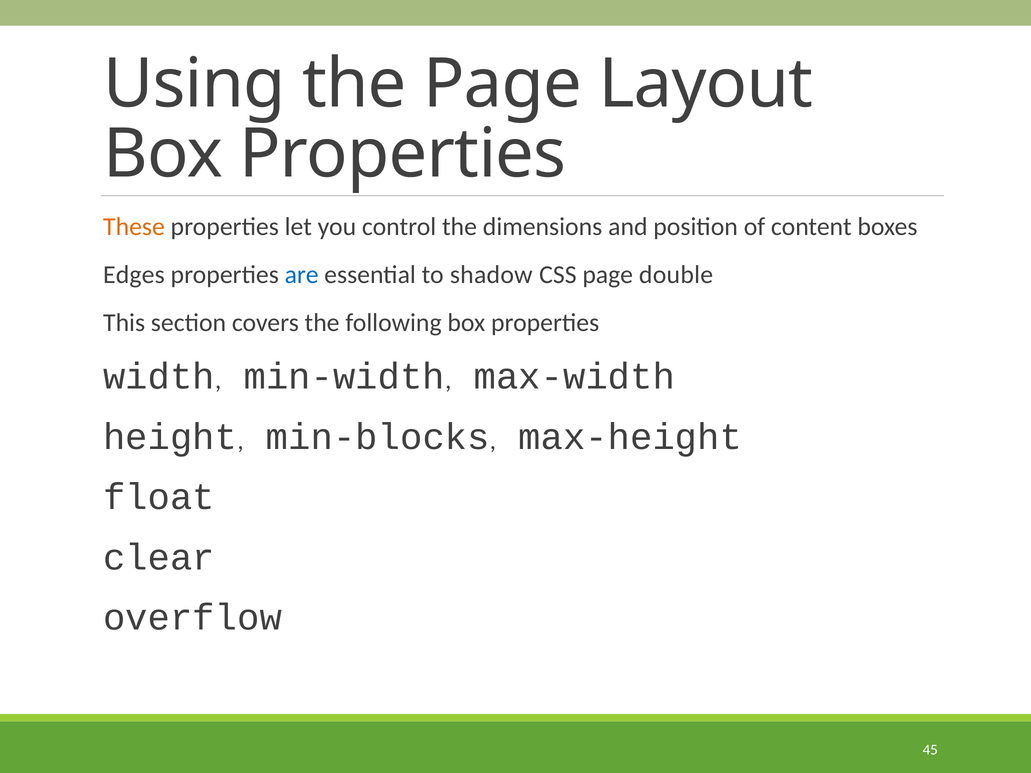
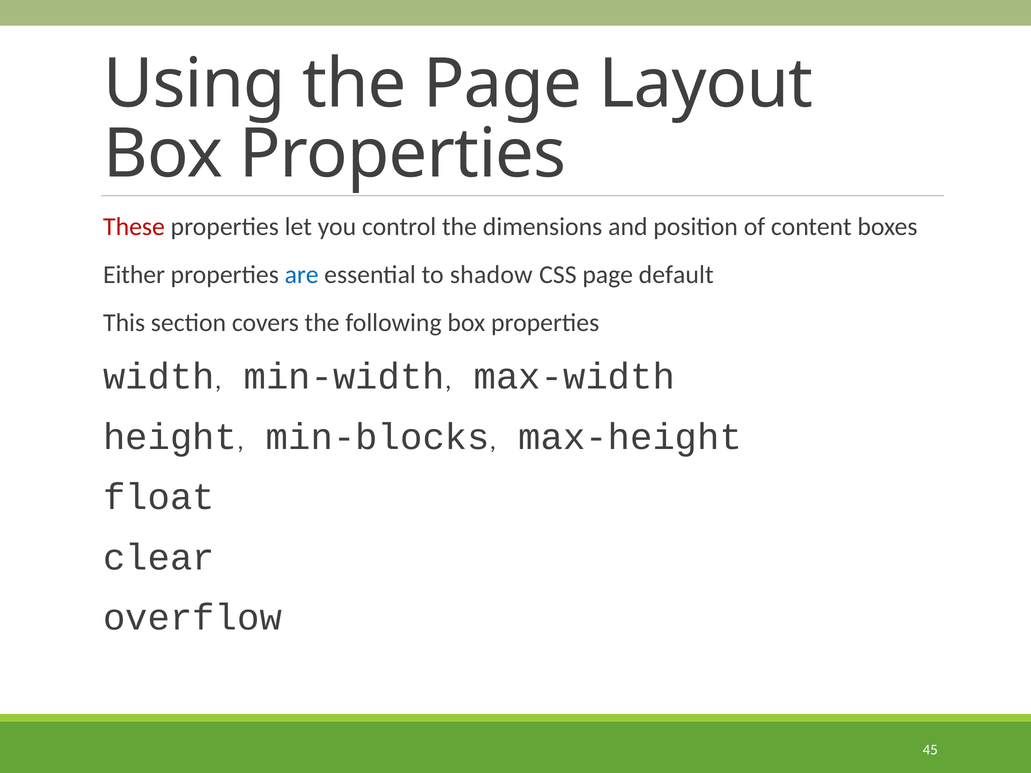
These colour: orange -> red
Edges: Edges -> Either
double: double -> default
